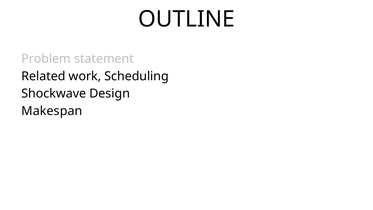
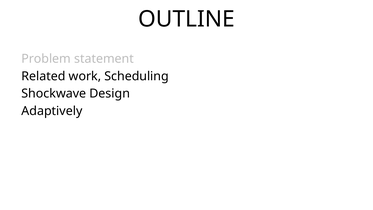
Makespan: Makespan -> Adaptively
